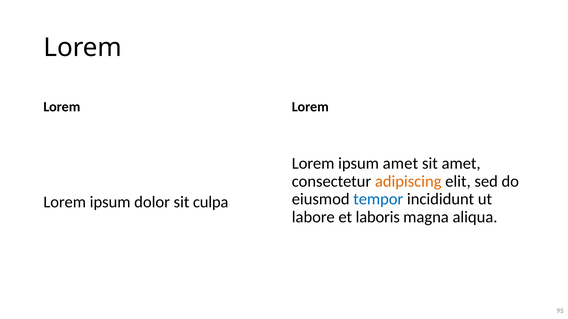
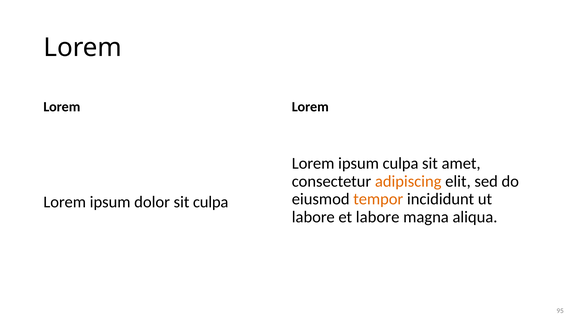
ipsum amet: amet -> culpa
tempor colour: blue -> orange
et laboris: laboris -> labore
